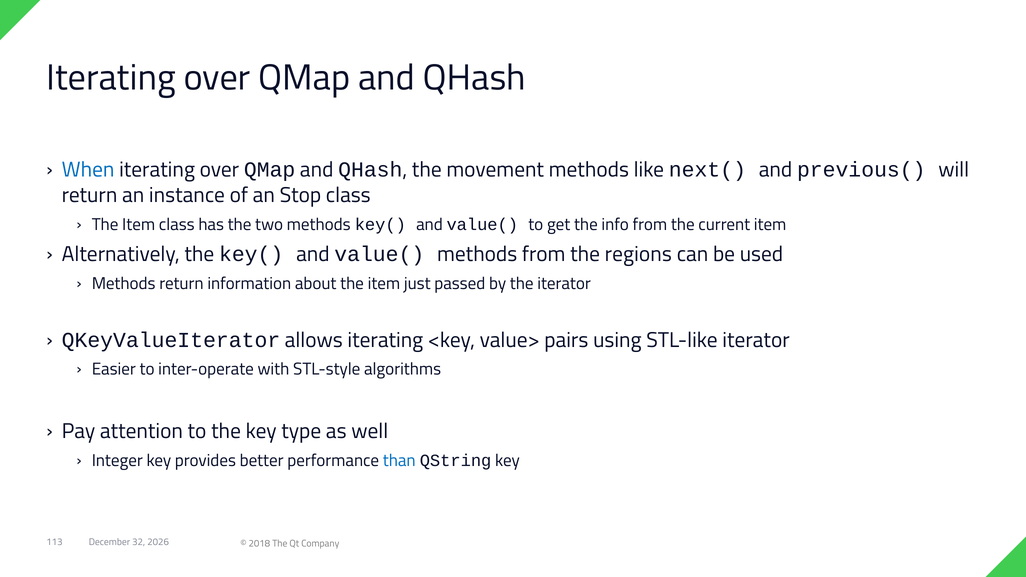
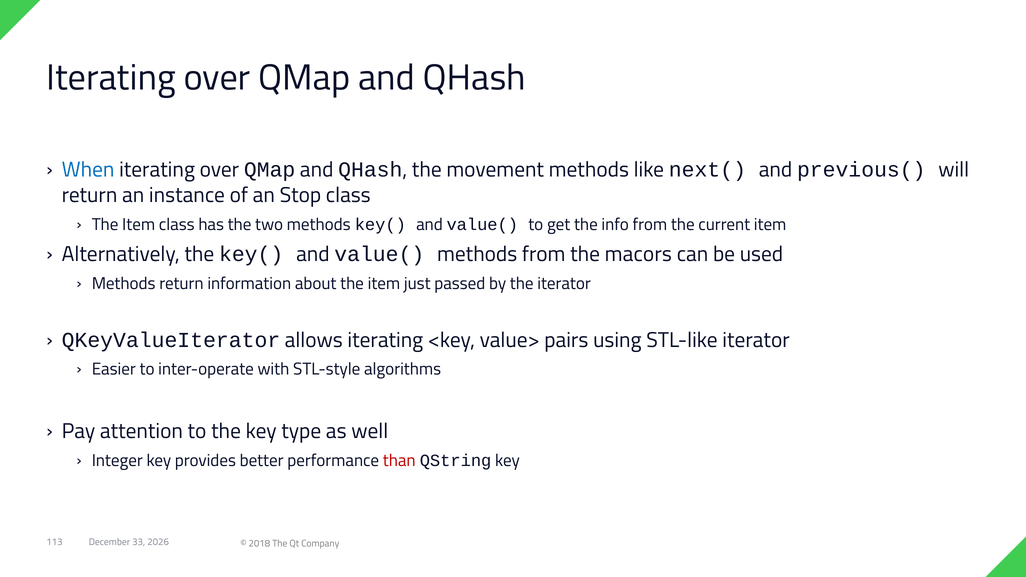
regions: regions -> macors
than colour: blue -> red
32: 32 -> 33
